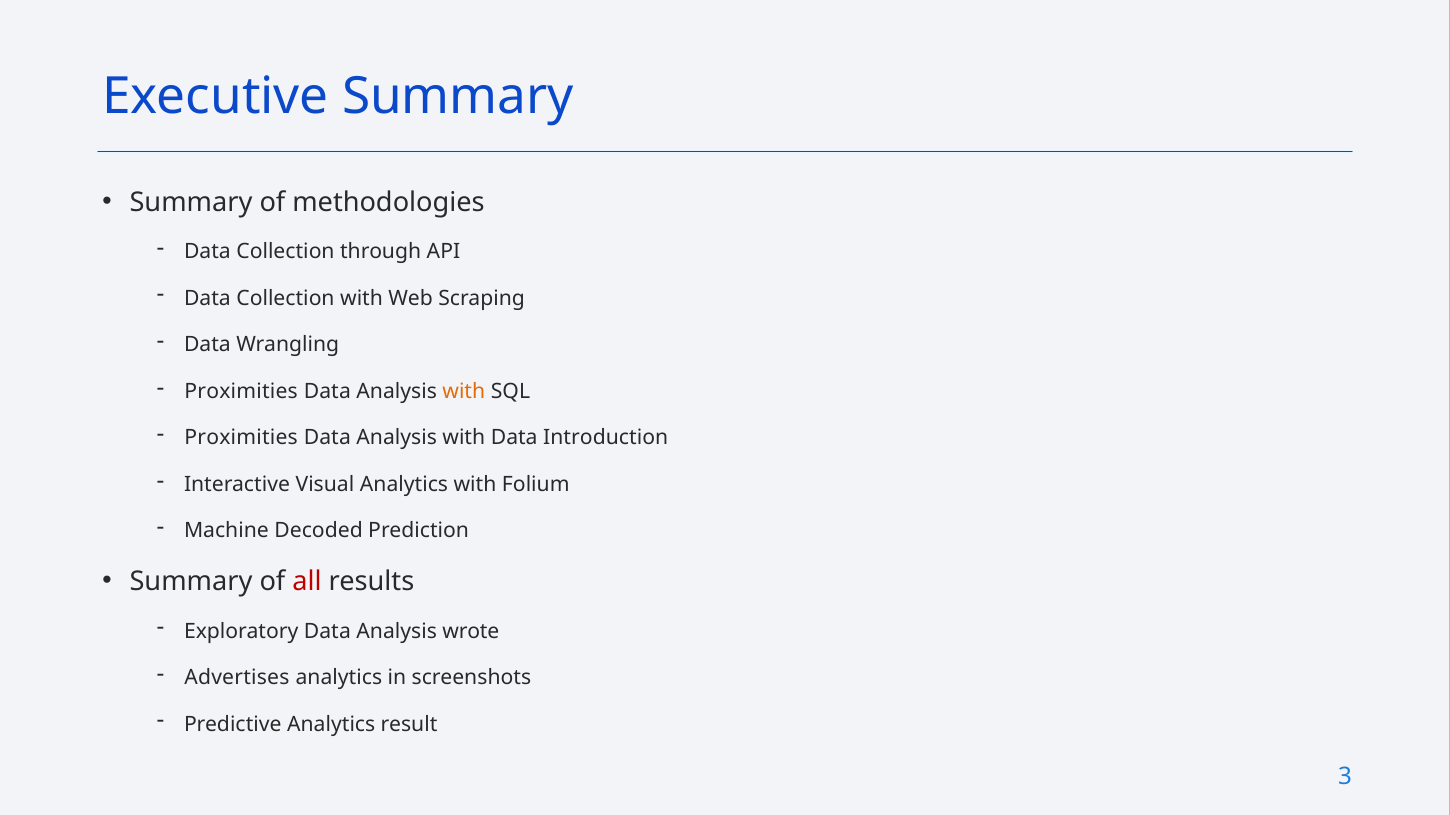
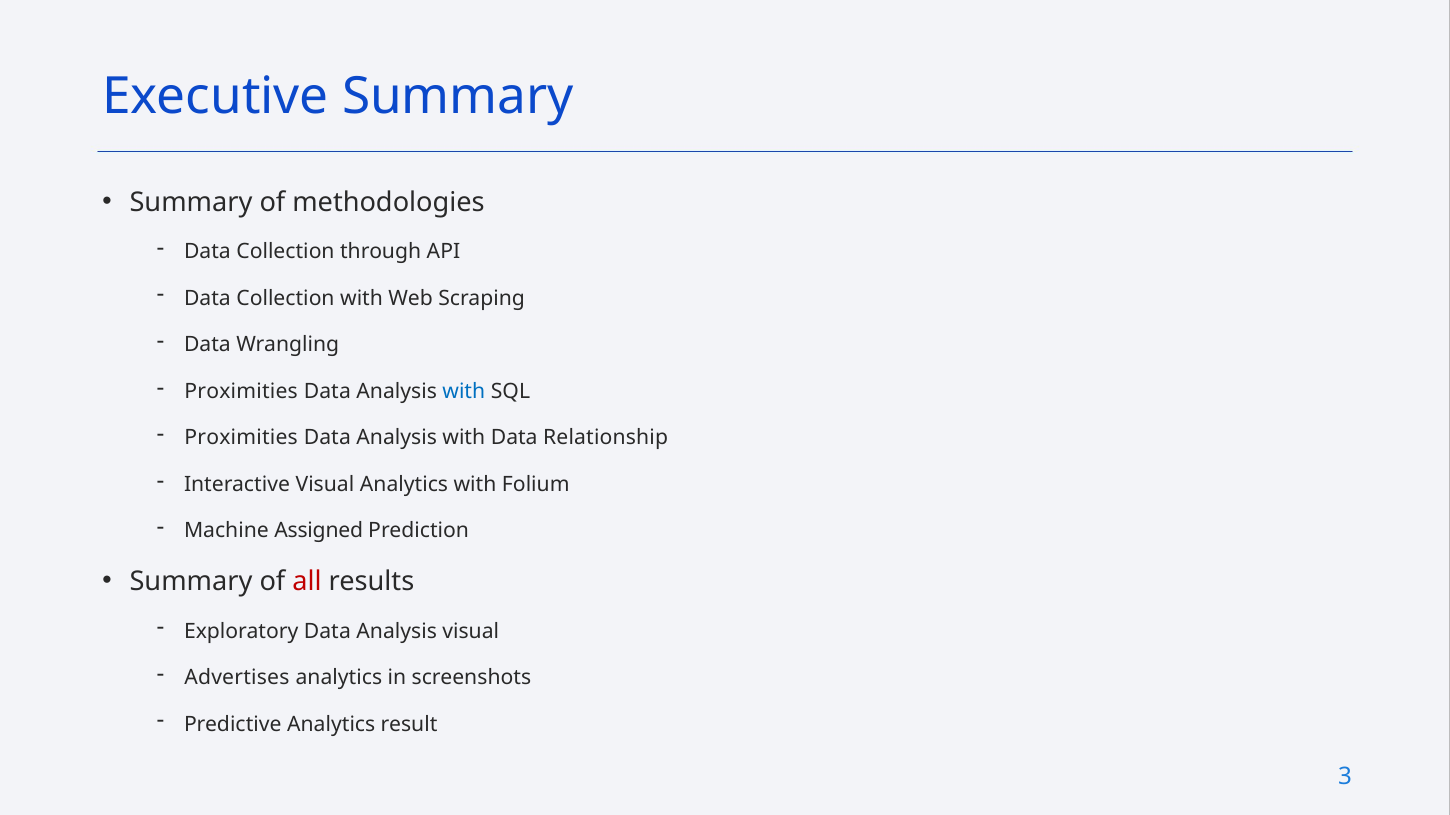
with at (464, 392) colour: orange -> blue
Introduction: Introduction -> Relationship
Decoded: Decoded -> Assigned
Analysis wrote: wrote -> visual
